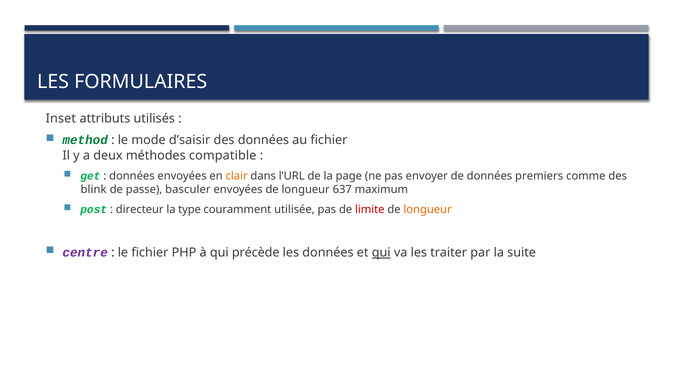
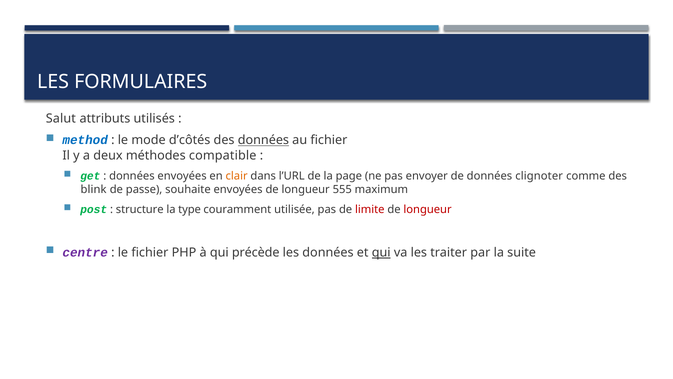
Inset: Inset -> Salut
method colour: green -> blue
d’saisir: d’saisir -> d’côtés
données at (263, 140) underline: none -> present
premiers: premiers -> clignoter
basculer: basculer -> souhaite
637: 637 -> 555
directeur: directeur -> structure
longueur at (428, 209) colour: orange -> red
